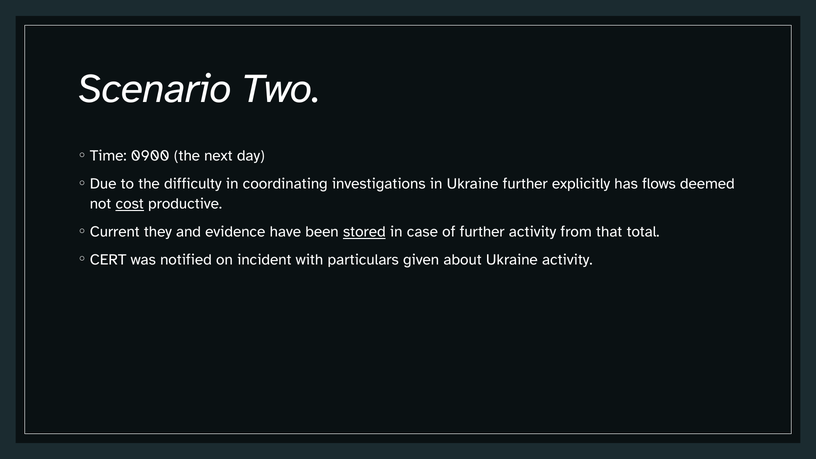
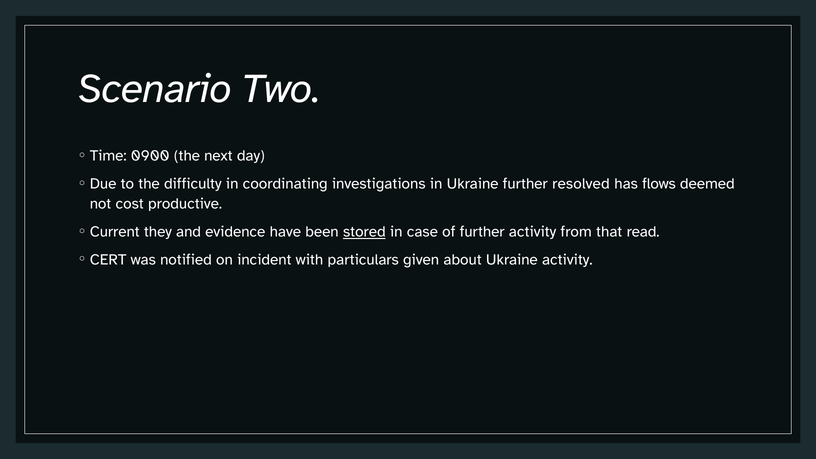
explicitly: explicitly -> resolved
cost underline: present -> none
total: total -> read
